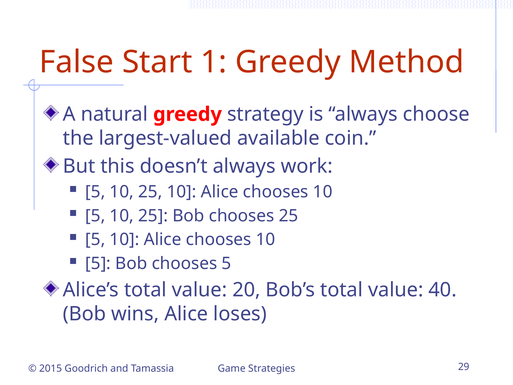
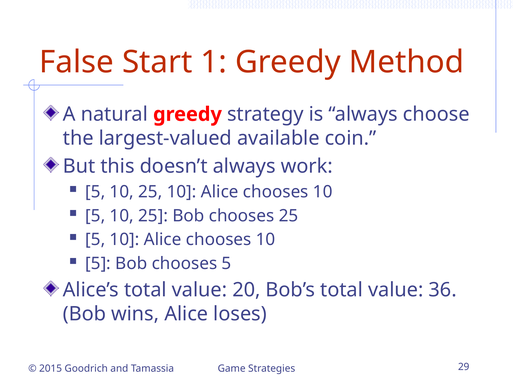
40: 40 -> 36
